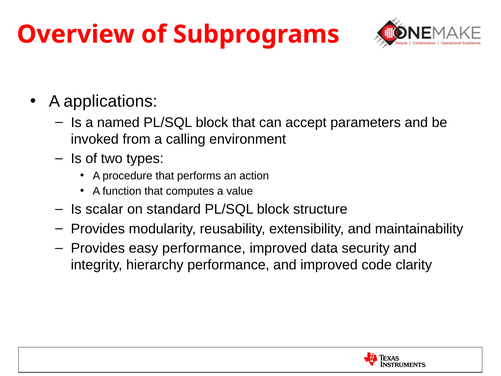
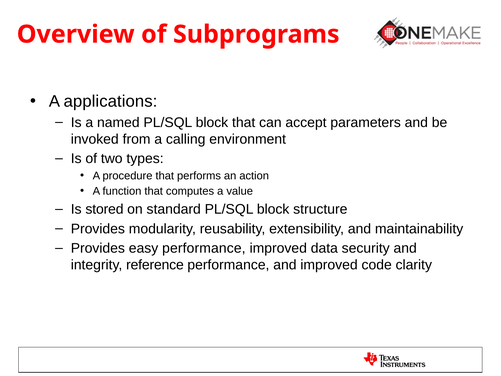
scalar: scalar -> stored
hierarchy: hierarchy -> reference
